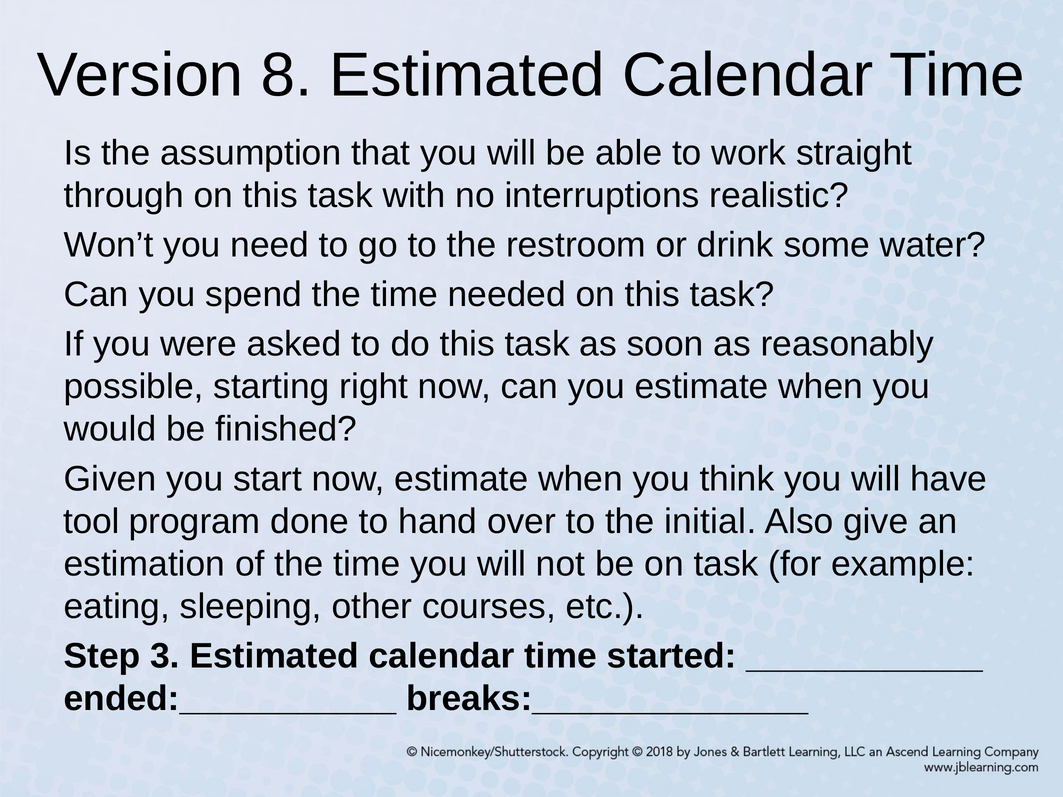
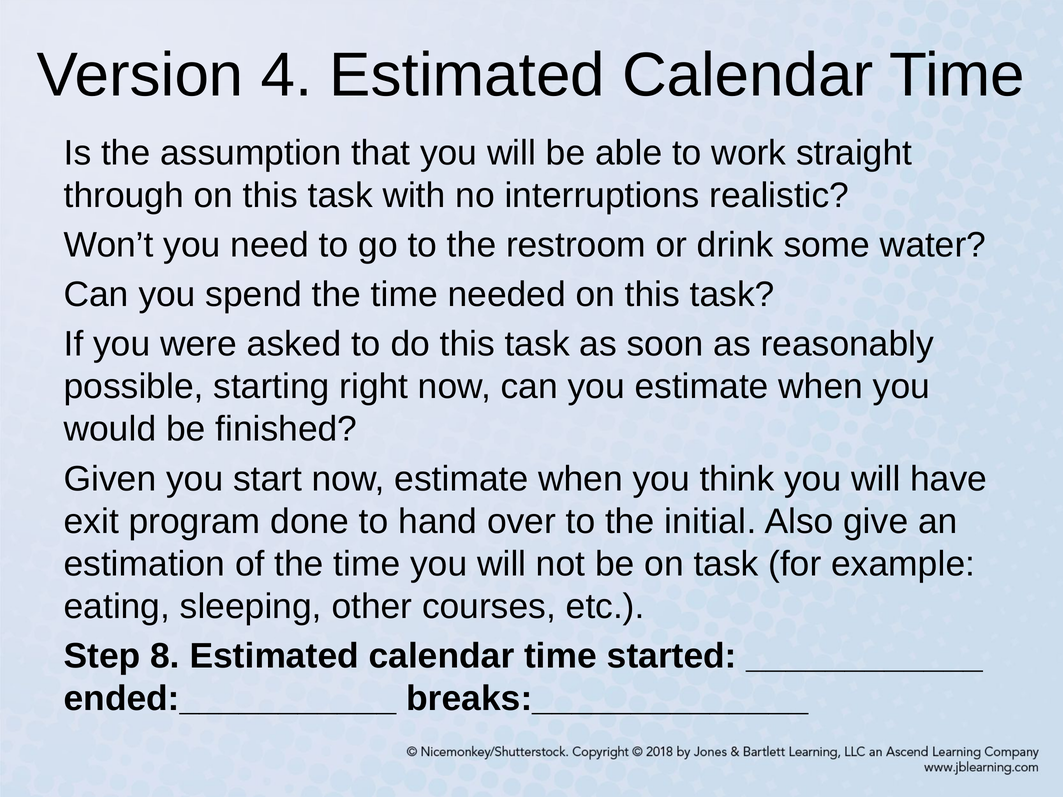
8: 8 -> 4
tool: tool -> exit
3: 3 -> 8
